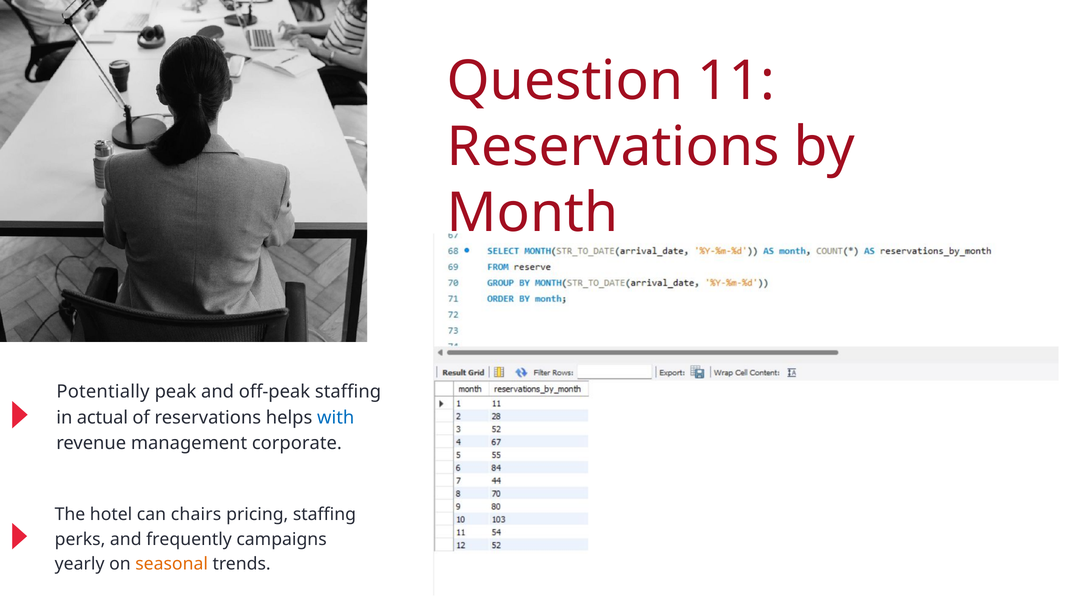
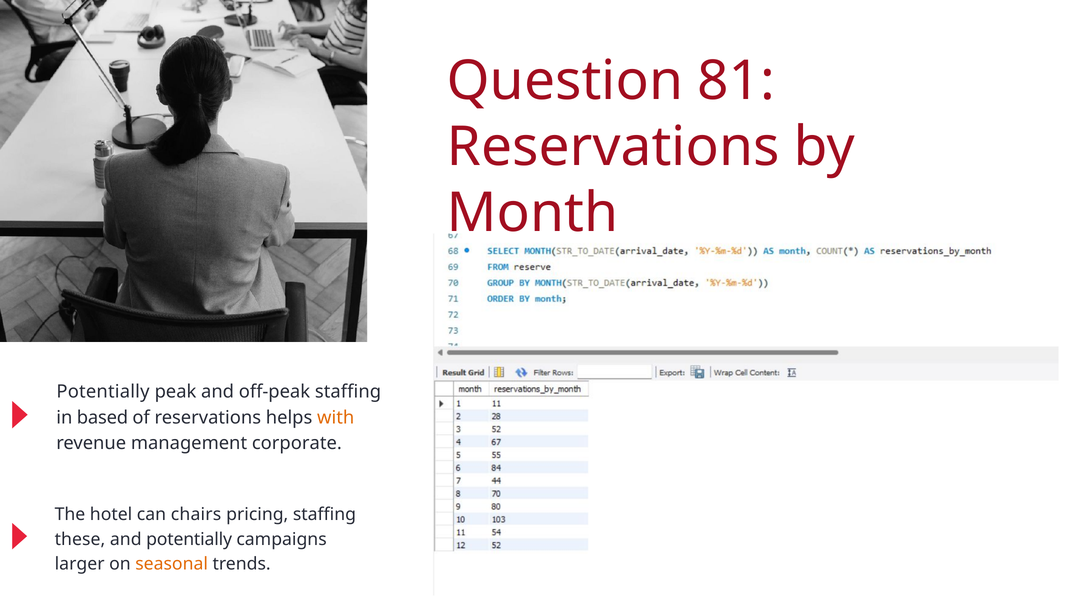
11: 11 -> 81
actual: actual -> based
with colour: blue -> orange
perks: perks -> these
and frequently: frequently -> potentially
yearly: yearly -> larger
